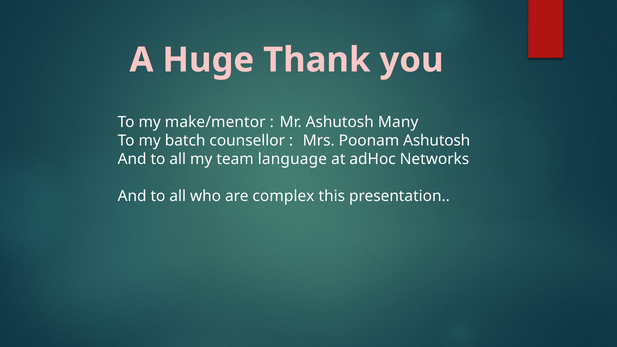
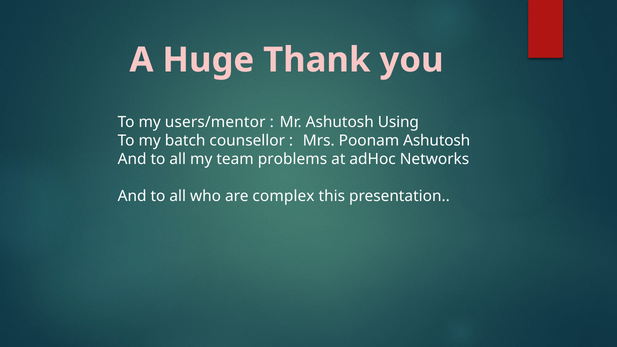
make/mentor: make/mentor -> users/mentor
Many: Many -> Using
language: language -> problems
